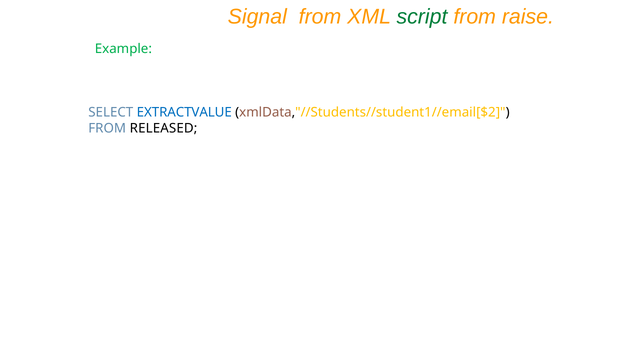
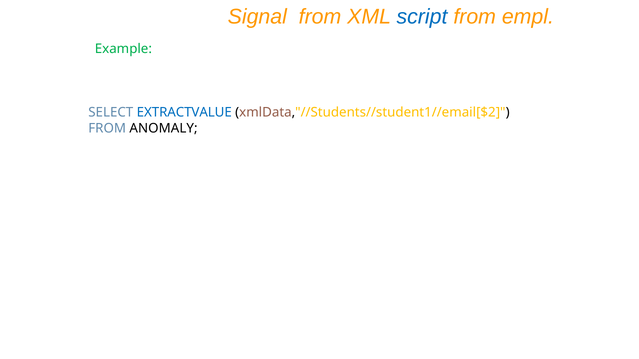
script colour: green -> blue
raise: raise -> empl
RELEASED: RELEASED -> ANOMALY
